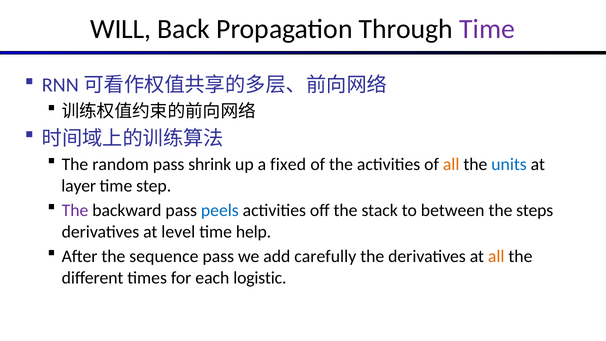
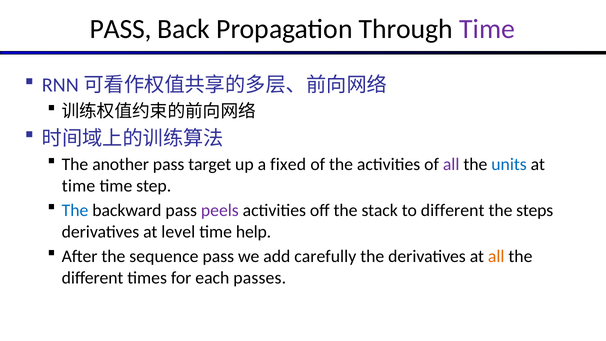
WILL at (121, 29): WILL -> PASS
random: random -> another
shrink: shrink -> target
all at (451, 164) colour: orange -> purple
layer at (79, 186): layer -> time
The at (75, 210) colour: purple -> blue
peels colour: blue -> purple
to between: between -> different
logistic: logistic -> passes
